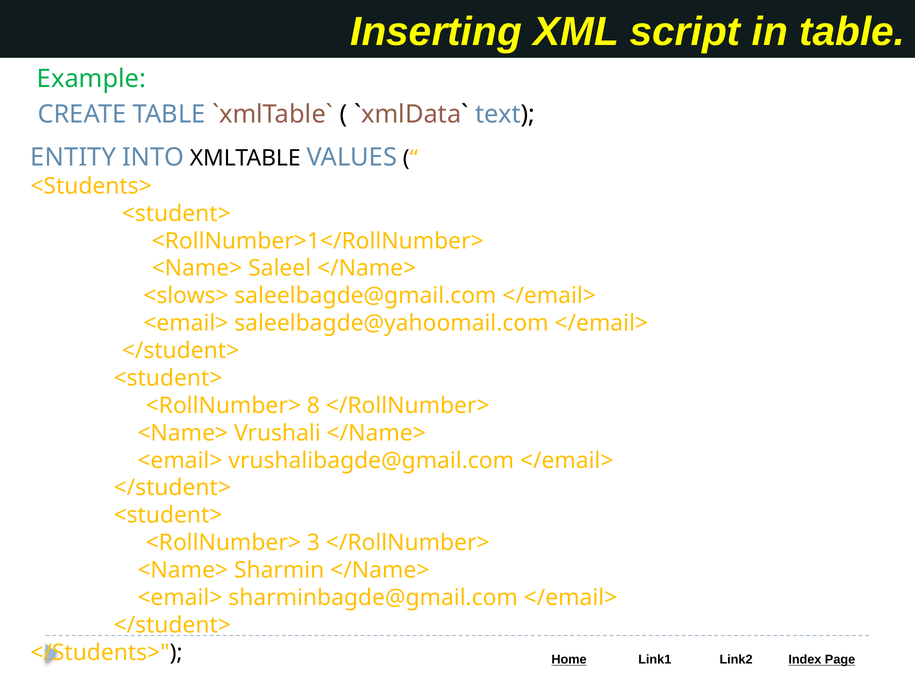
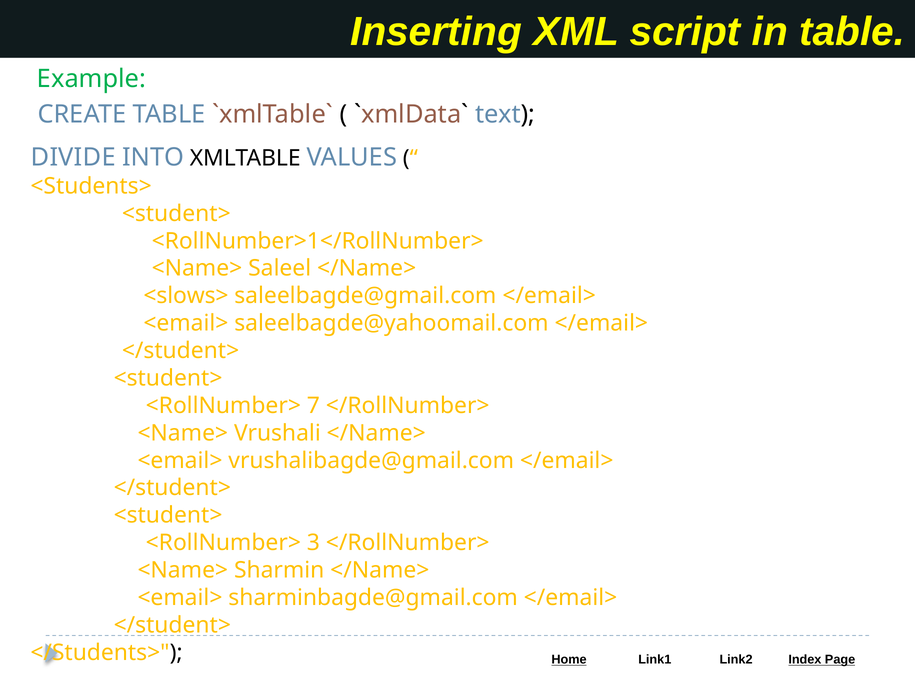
ENTITY: ENTITY -> DIVIDE
8: 8 -> 7
